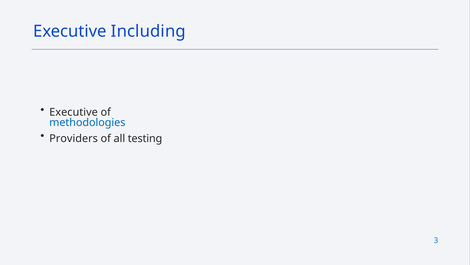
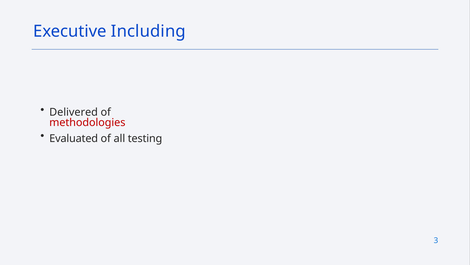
Executive at (74, 112): Executive -> Delivered
methodologies colour: blue -> red
Providers: Providers -> Evaluated
